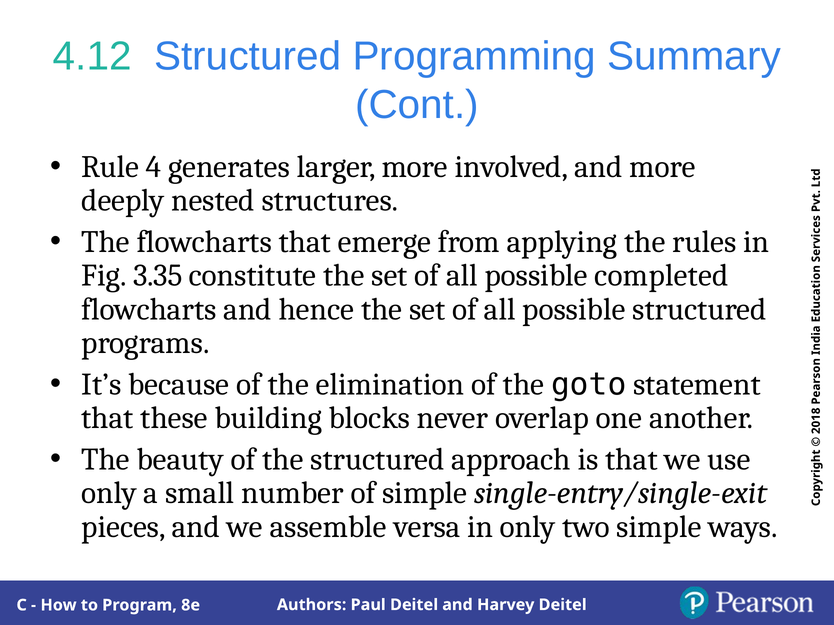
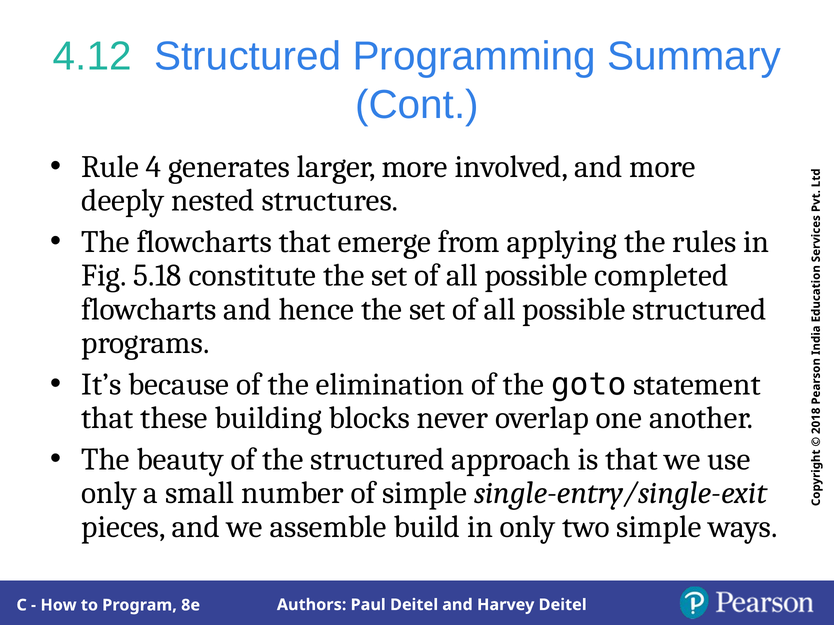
3.35: 3.35 -> 5.18
versa: versa -> build
